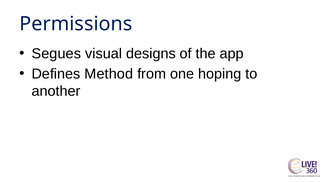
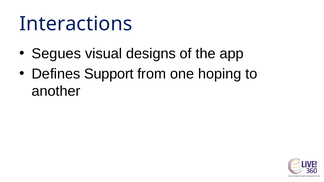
Permissions: Permissions -> Interactions
Method: Method -> Support
